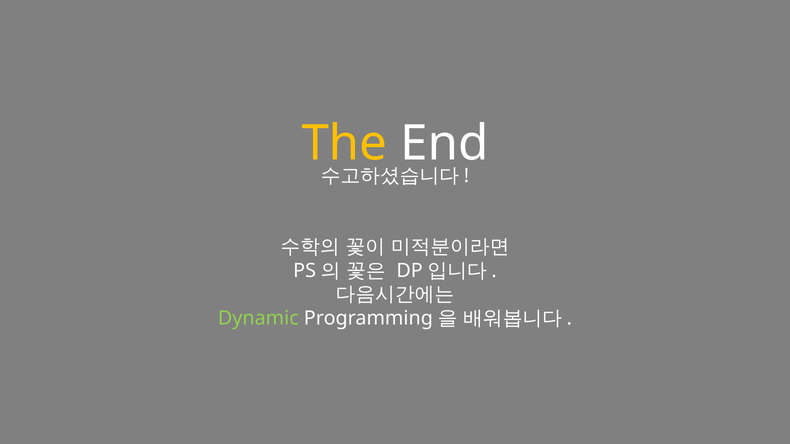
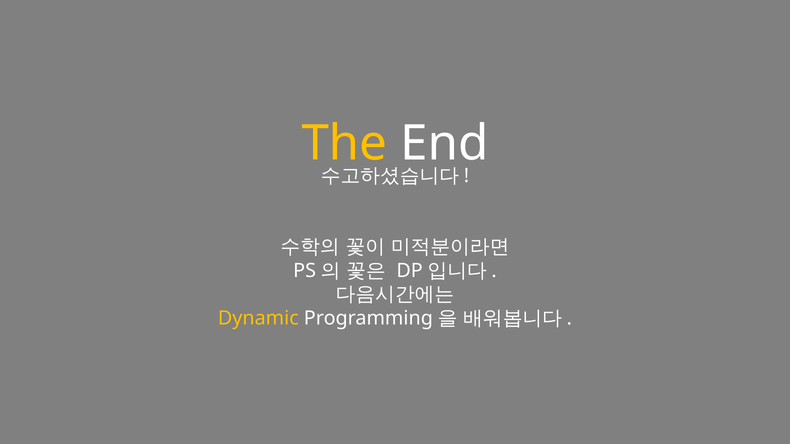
Dynamic colour: light green -> yellow
